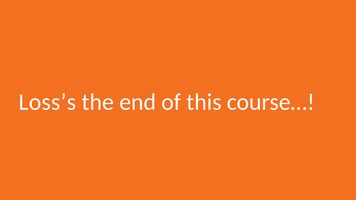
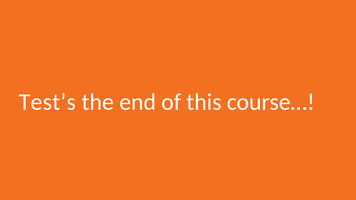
Loss’s: Loss’s -> Test’s
